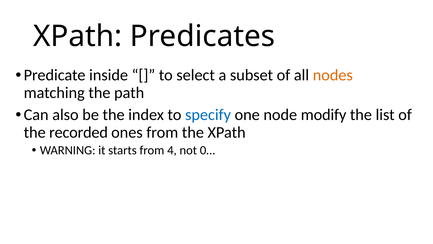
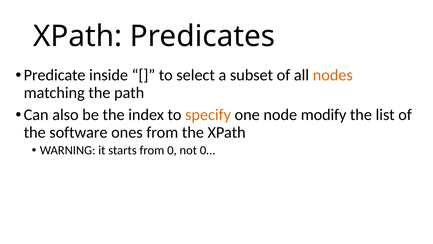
specify colour: blue -> orange
recorded: recorded -> software
4: 4 -> 0
